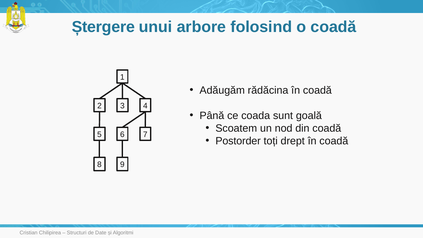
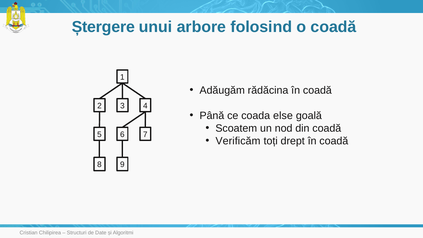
sunt: sunt -> else
Postorder: Postorder -> Verificăm
